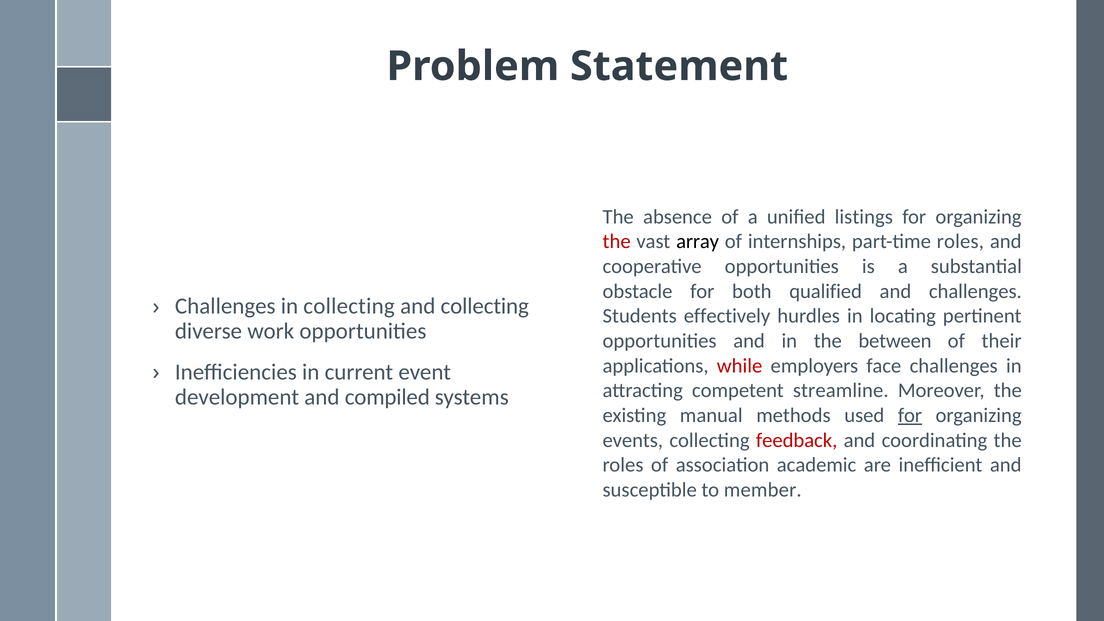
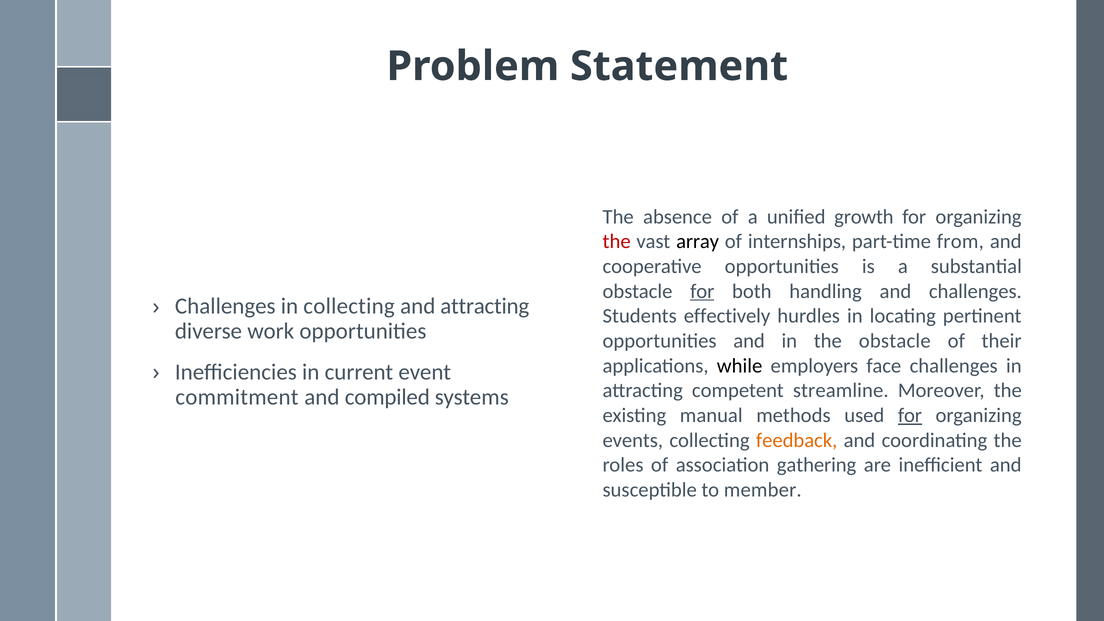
listings: listings -> growth
part-time roles: roles -> from
for at (702, 291) underline: none -> present
qualified: qualified -> handling
and collecting: collecting -> attracting
the between: between -> obstacle
while colour: red -> black
development: development -> commitment
feedback colour: red -> orange
academic: academic -> gathering
